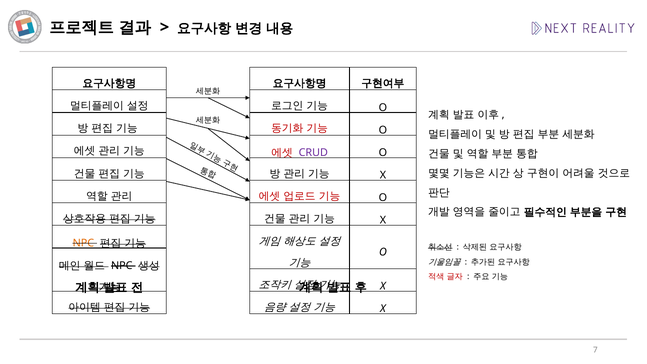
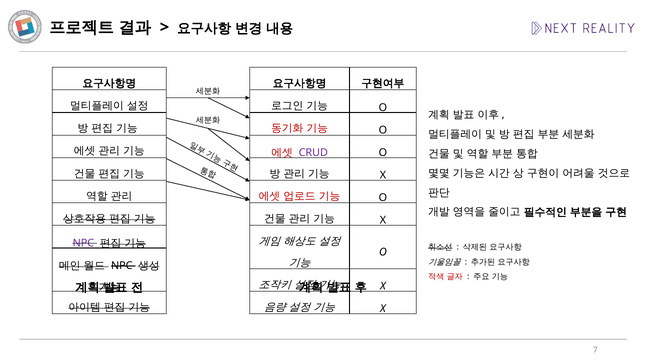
NPC at (83, 243) colour: orange -> purple
